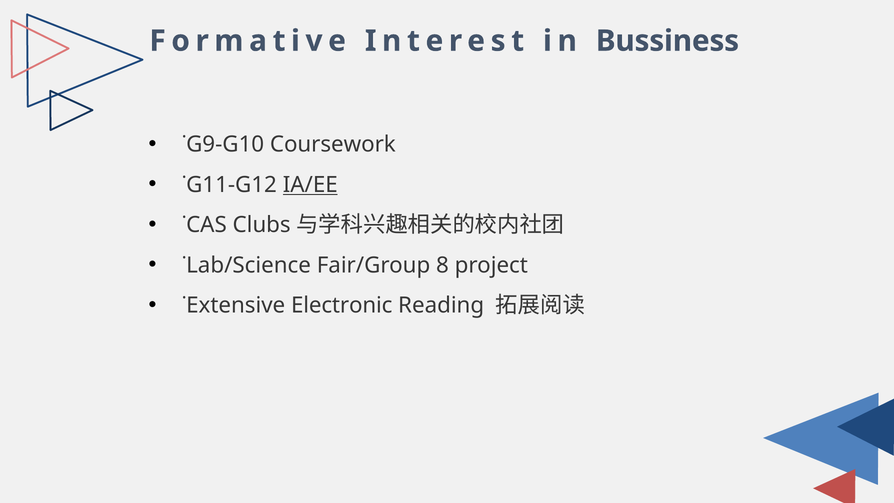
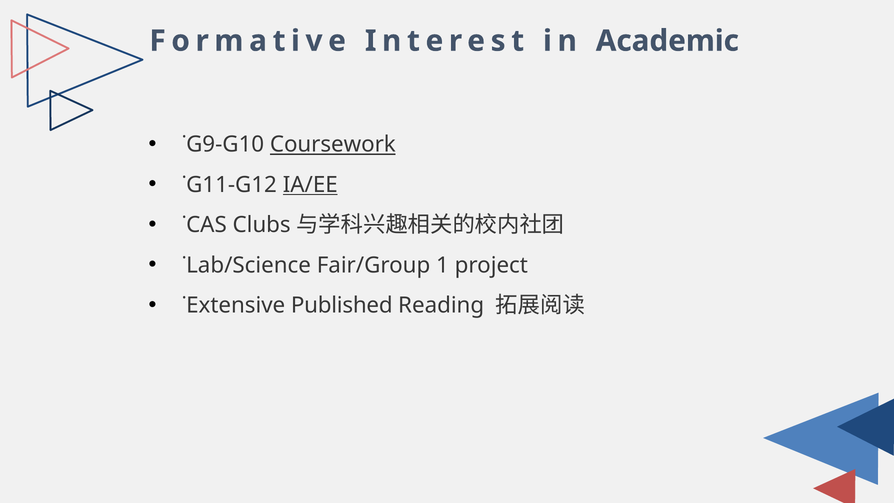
Bussiness: Bussiness -> Academic
Coursework underline: none -> present
8: 8 -> 1
Electronic: Electronic -> Published
